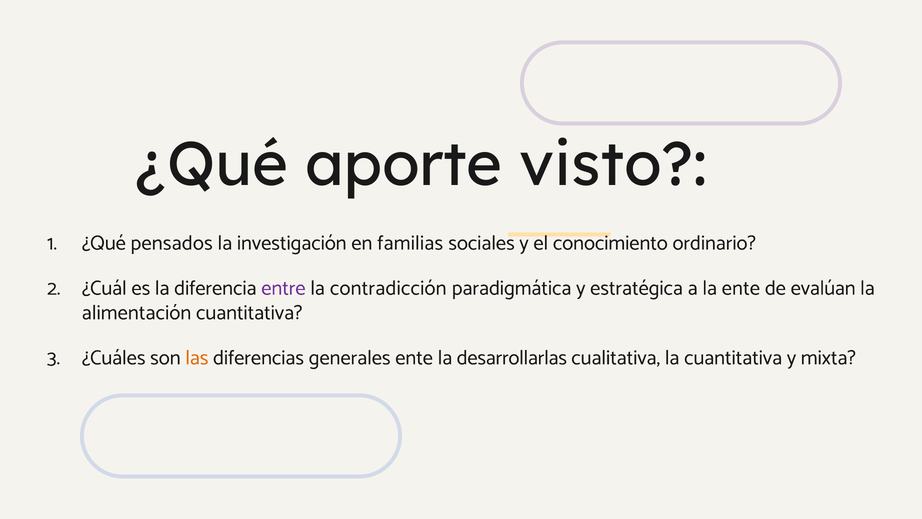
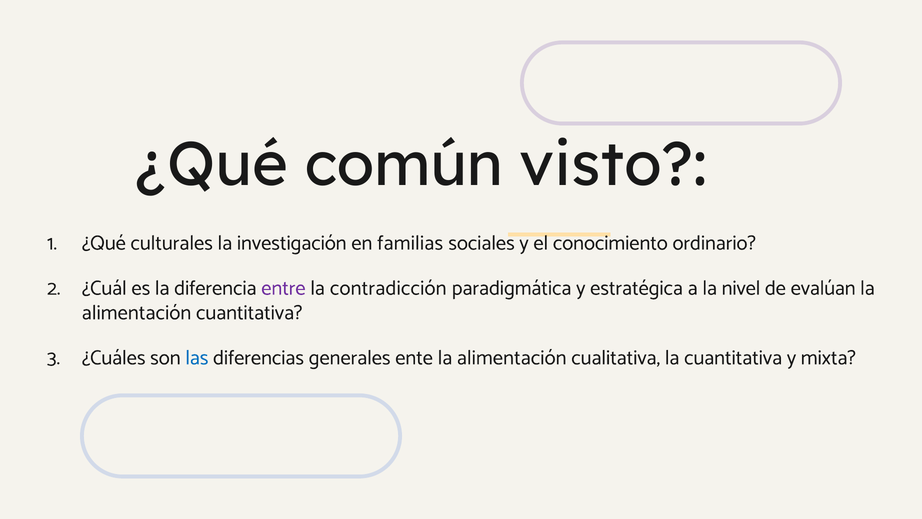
aporte: aporte -> común
pensados: pensados -> culturales
la ente: ente -> nivel
las colour: orange -> blue
ente la desarrollarlas: desarrollarlas -> alimentación
